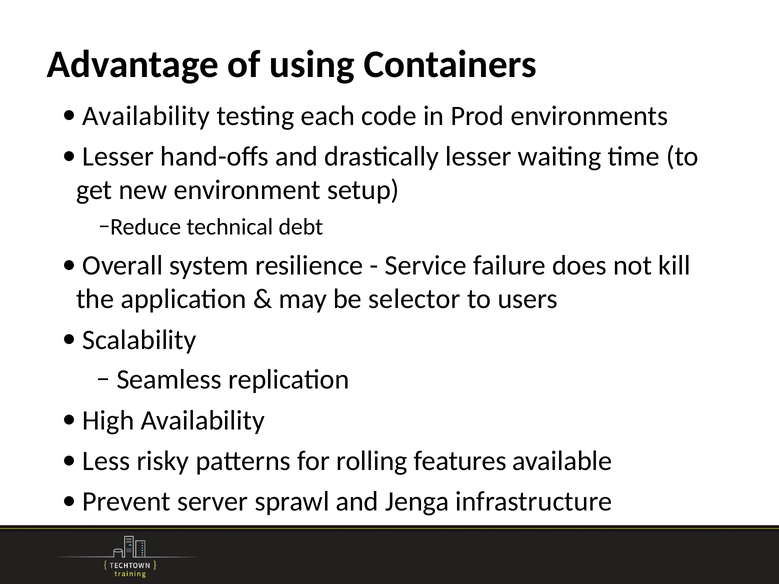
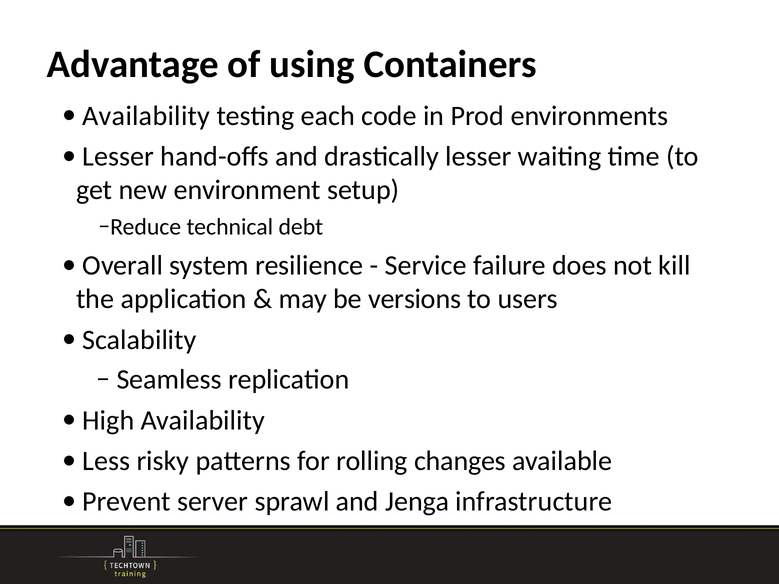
selector: selector -> versions
features: features -> changes
